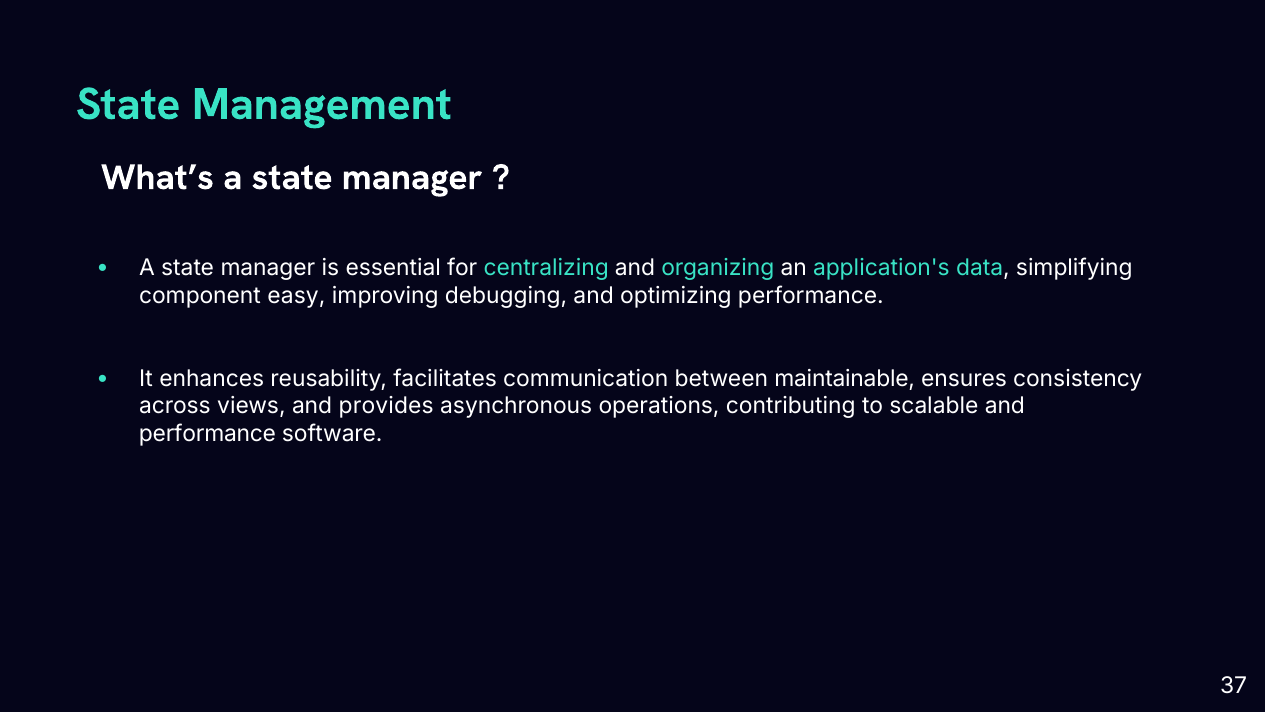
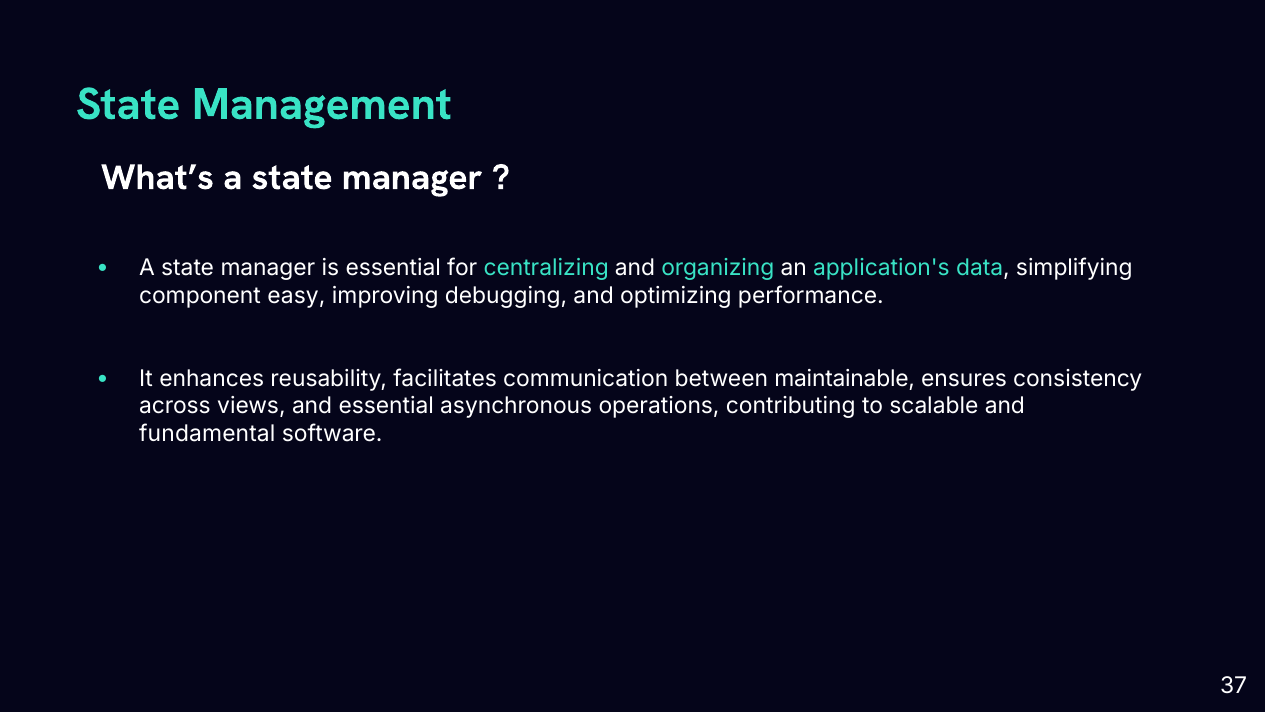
and provides: provides -> essential
performance at (208, 433): performance -> fundamental
